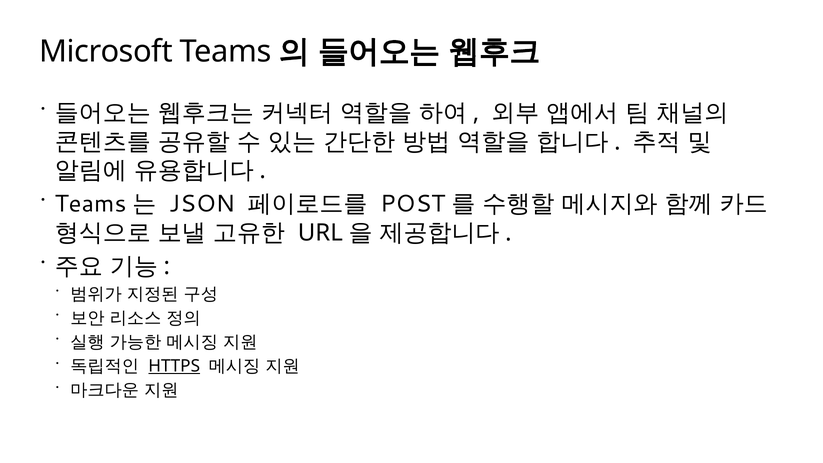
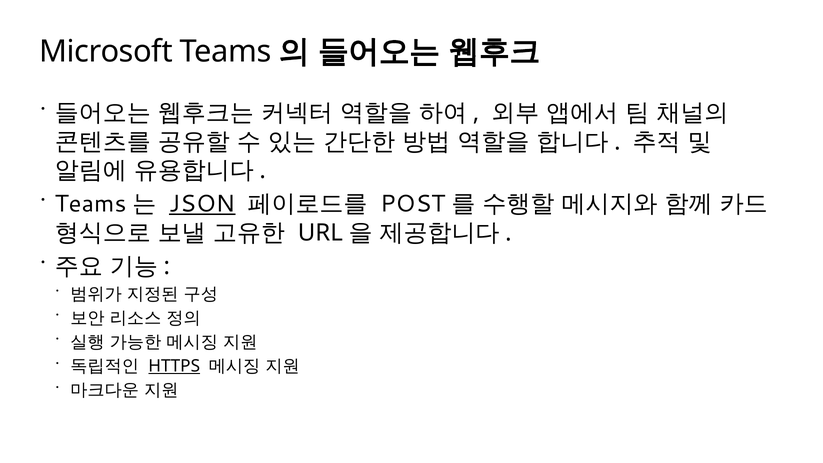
JSON underline: none -> present
